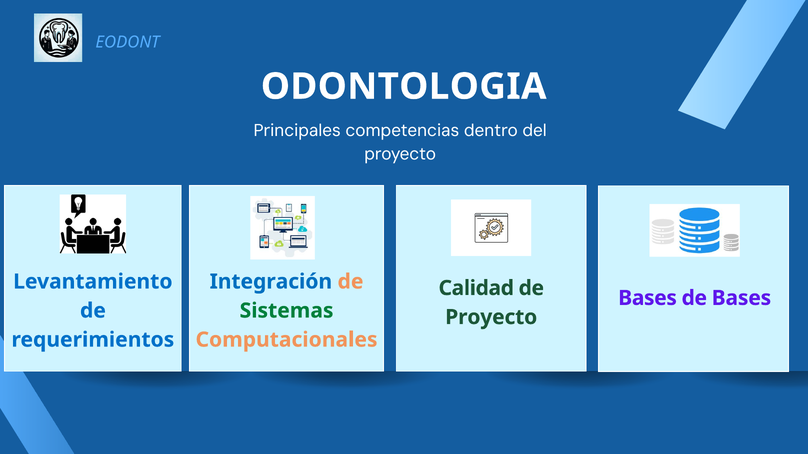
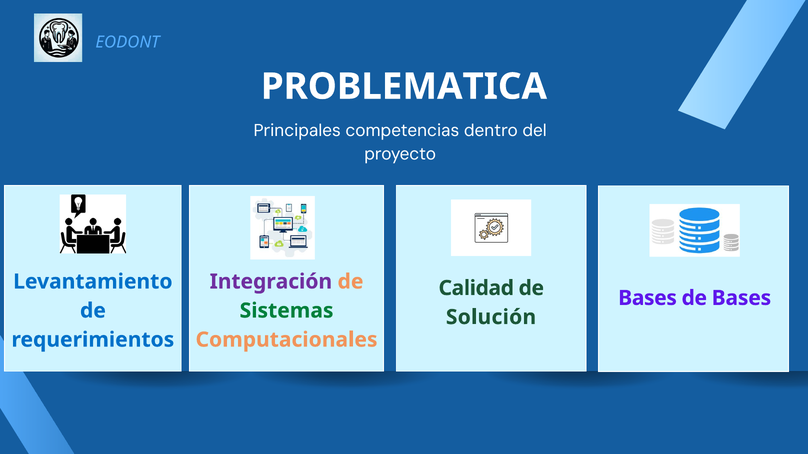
ODONTOLOGIA: ODONTOLOGIA -> PROBLEMATICA
Integración colour: blue -> purple
Proyecto at (491, 318): Proyecto -> Solución
